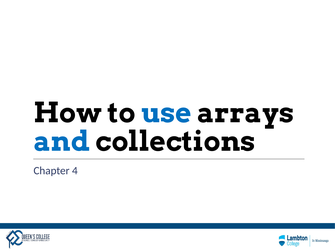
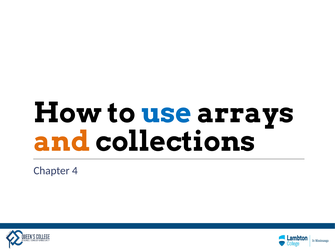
and colour: blue -> orange
